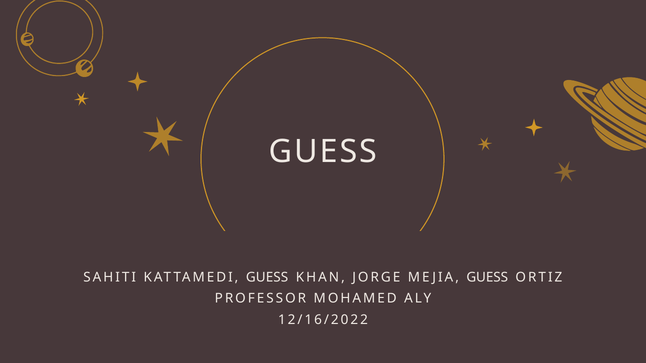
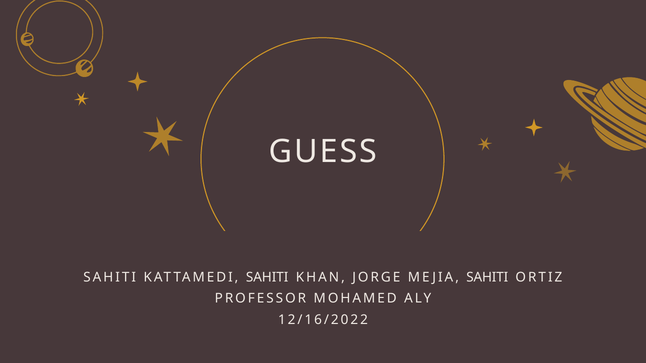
KATTAMEDI GUESS: GUESS -> SAHITI
MEJIA GUESS: GUESS -> SAHITI
